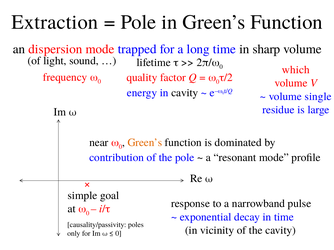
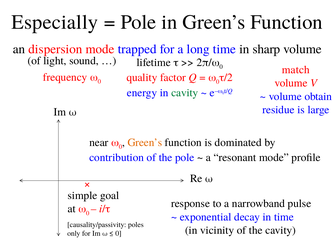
Extraction: Extraction -> Especially
which: which -> match
cavity at (185, 93) colour: black -> green
single: single -> obtain
